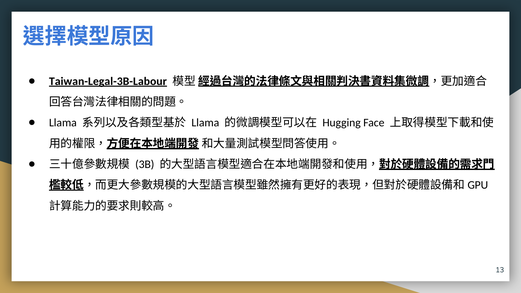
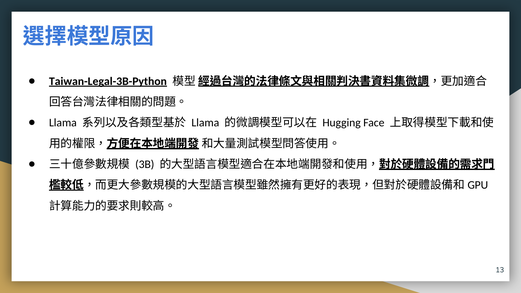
Taiwan-Legal-3B-Labour: Taiwan-Legal-3B-Labour -> Taiwan-Legal-3B-Python
